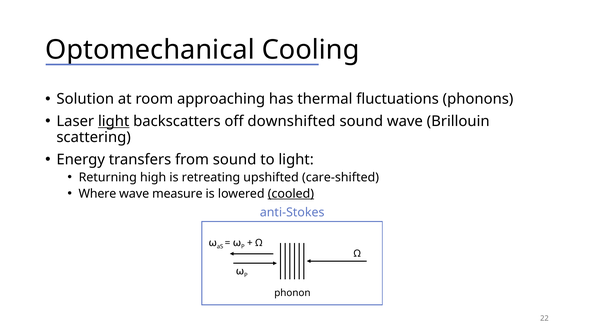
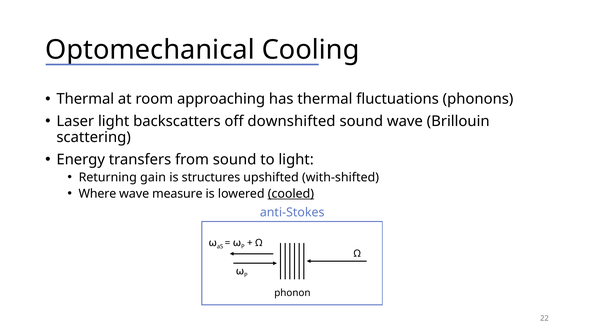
Solution at (85, 99): Solution -> Thermal
light at (114, 121) underline: present -> none
high: high -> gain
retreating: retreating -> structures
care-shifted: care-shifted -> with-shifted
